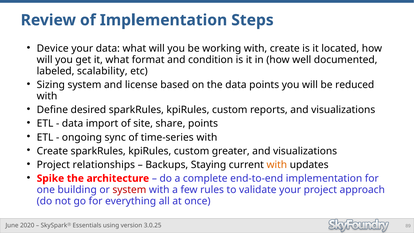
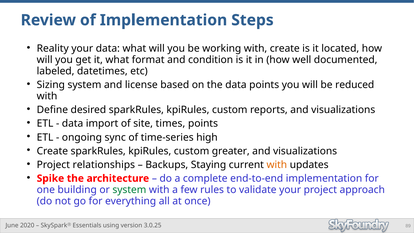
Device: Device -> Reality
scalability: scalability -> datetimes
share: share -> times
time-series with: with -> high
system at (129, 190) colour: red -> green
